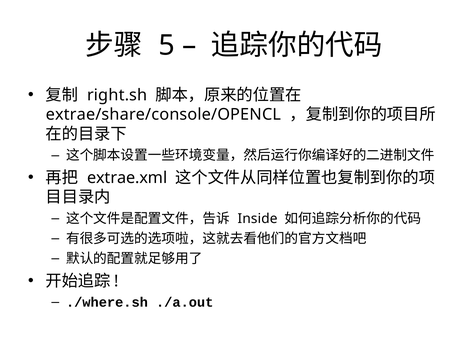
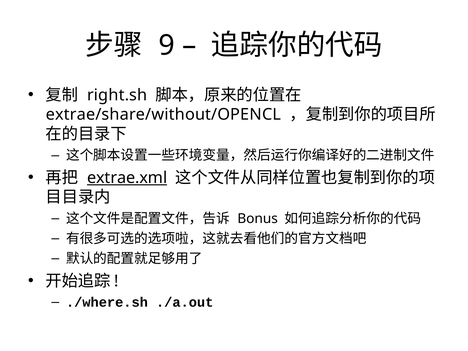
5: 5 -> 9
extrae/share/console/OPENCL: extrae/share/console/OPENCL -> extrae/share/without/OPENCL
extrae.xml underline: none -> present
Inside: Inside -> Bonus
